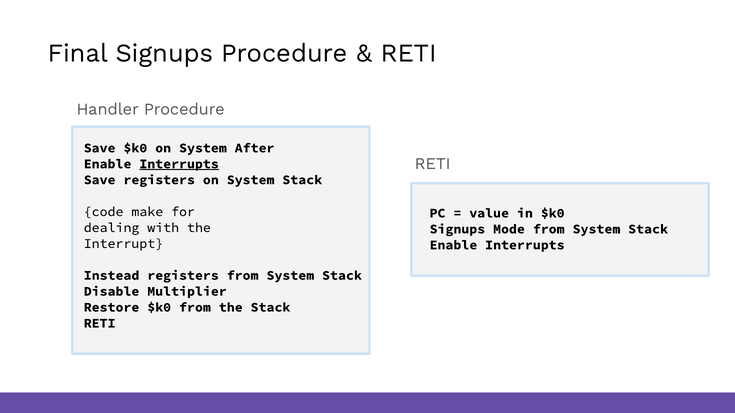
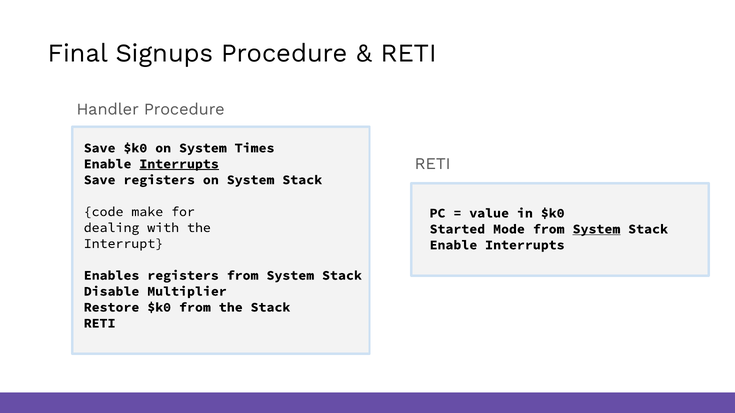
After: After -> Times
Signups at (457, 229): Signups -> Started
System at (596, 229) underline: none -> present
Instead: Instead -> Enables
